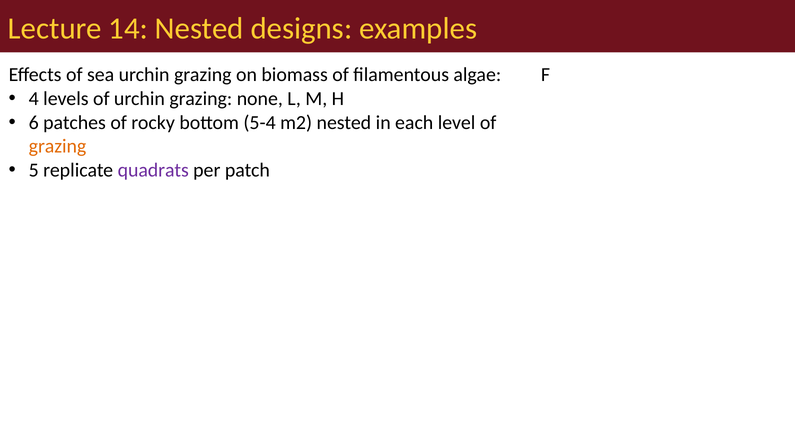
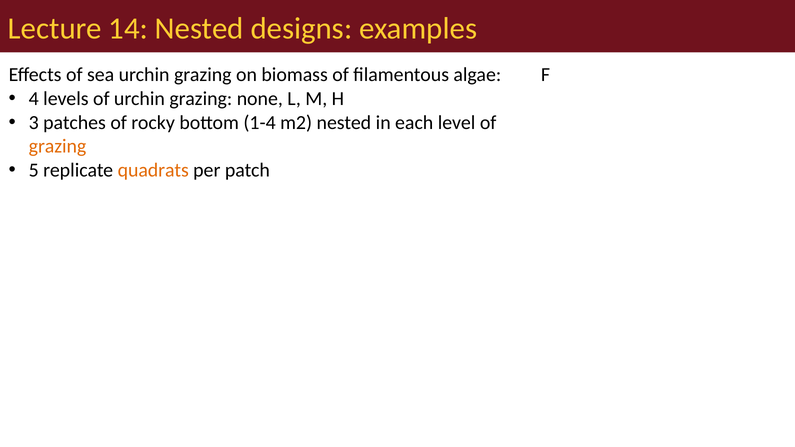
6: 6 -> 3
5-4: 5-4 -> 1-4
quadrats colour: purple -> orange
